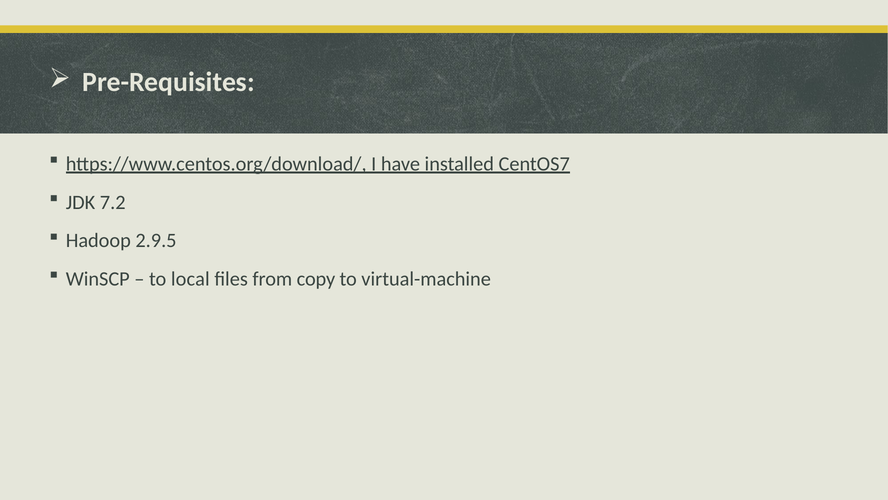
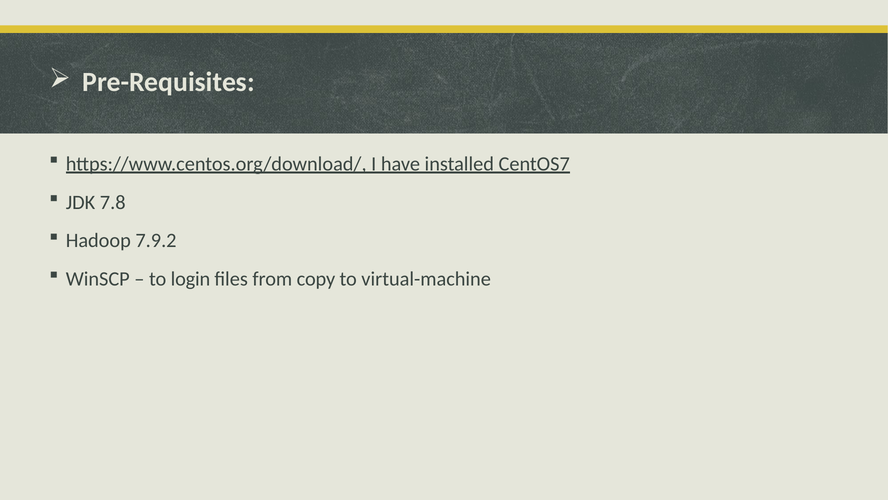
7.2: 7.2 -> 7.8
2.9.5: 2.9.5 -> 7.9.2
local: local -> login
